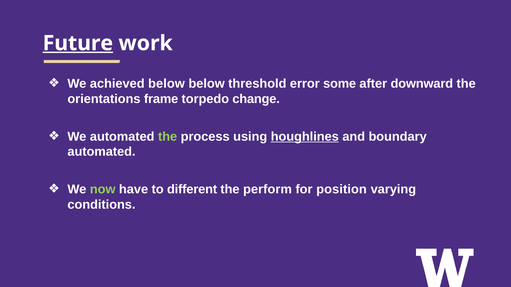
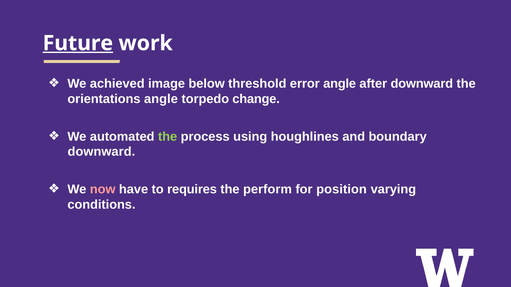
achieved below: below -> image
error some: some -> angle
orientations frame: frame -> angle
houghlines underline: present -> none
automated at (102, 152): automated -> downward
now colour: light green -> pink
different: different -> requires
